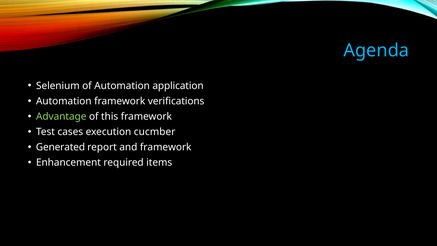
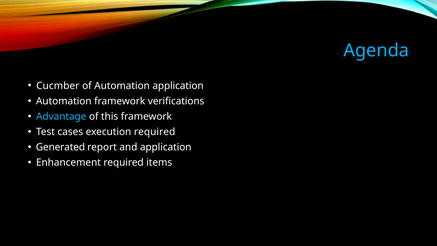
Selenium: Selenium -> Cucmber
Advantage colour: light green -> light blue
execution cucmber: cucmber -> required
and framework: framework -> application
